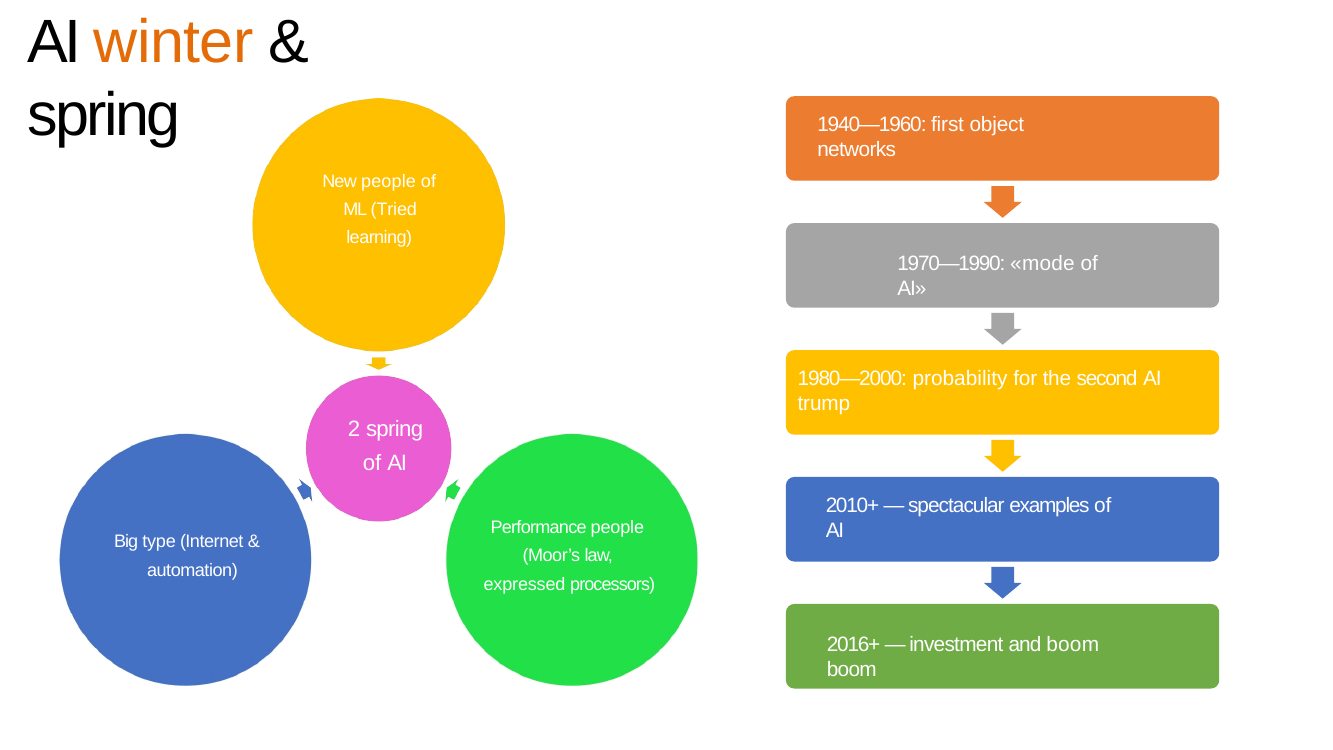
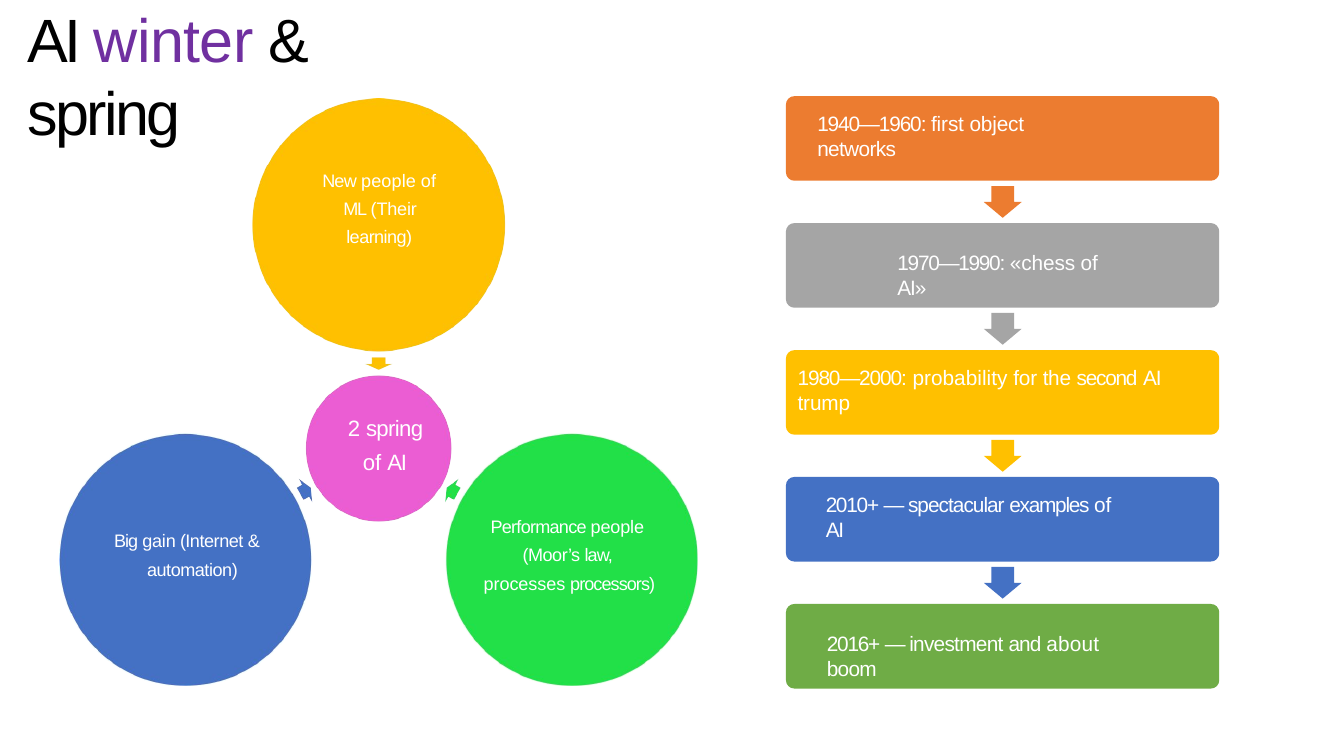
winter colour: orange -> purple
Tried: Tried -> Their
mode: mode -> chess
type: type -> gain
expressed: expressed -> processes
and boom: boom -> about
